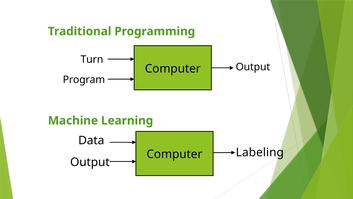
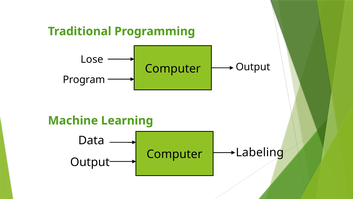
Turn: Turn -> Lose
